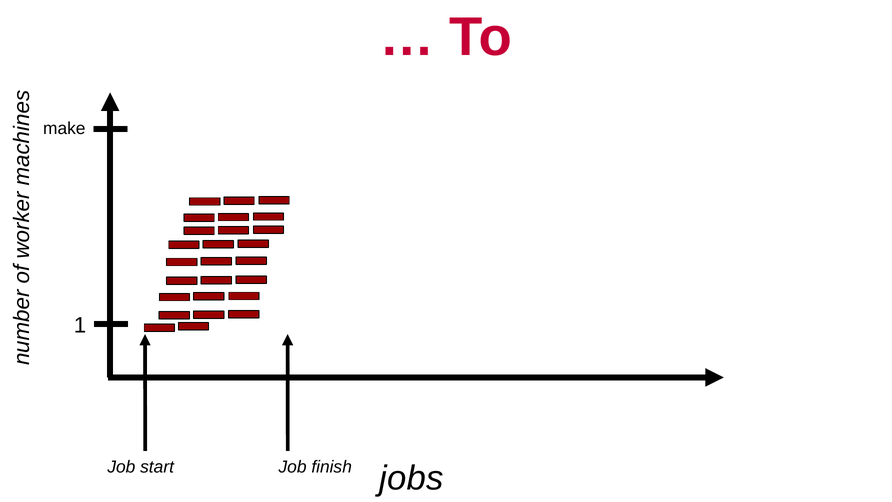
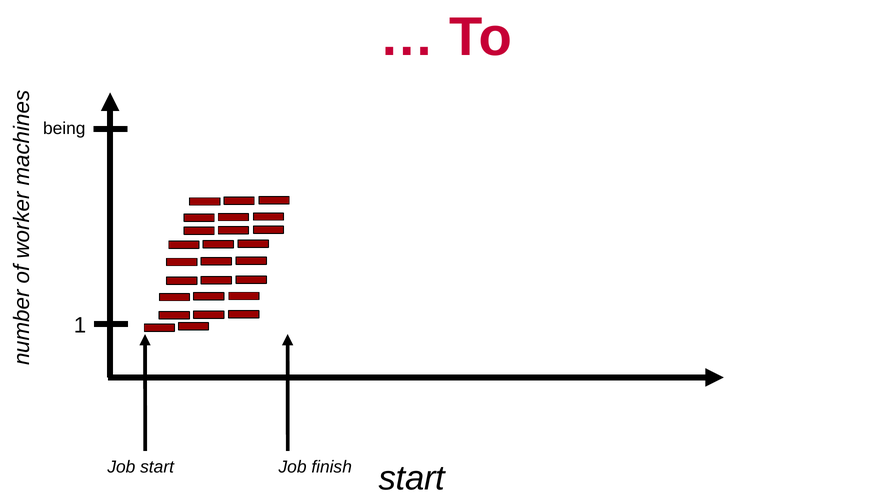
make: make -> being
jobs at (411, 478): jobs -> start
